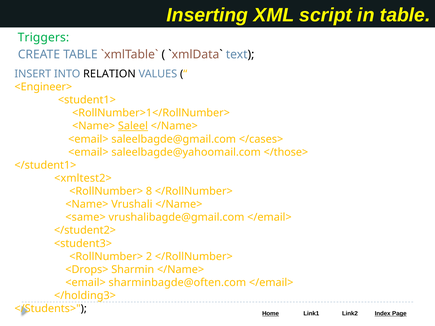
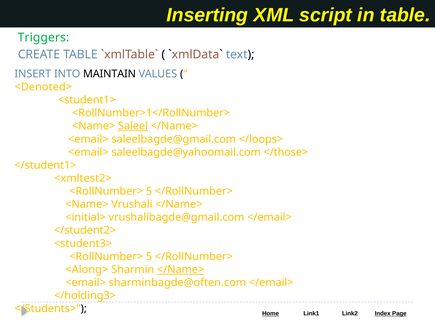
RELATION: RELATION -> MAINTAIN
<Engineer>: <Engineer> -> <Denoted>
</cases>: </cases> -> </loops>
8 at (149, 191): 8 -> 5
<same>: <same> -> <initial>
2 at (149, 257): 2 -> 5
<Drops>: <Drops> -> <Along>
</Name> at (181, 270) underline: none -> present
